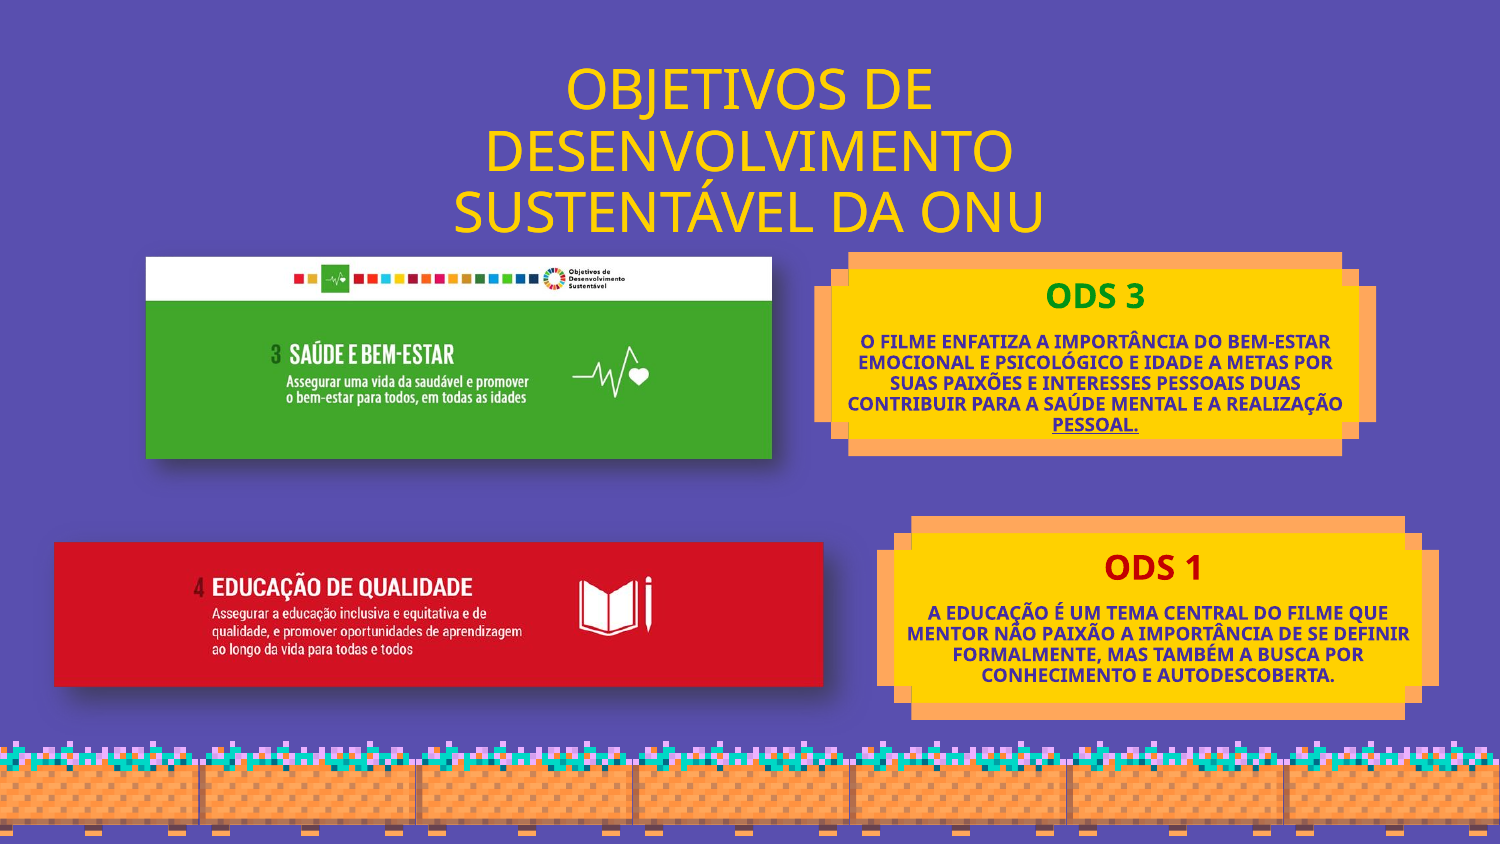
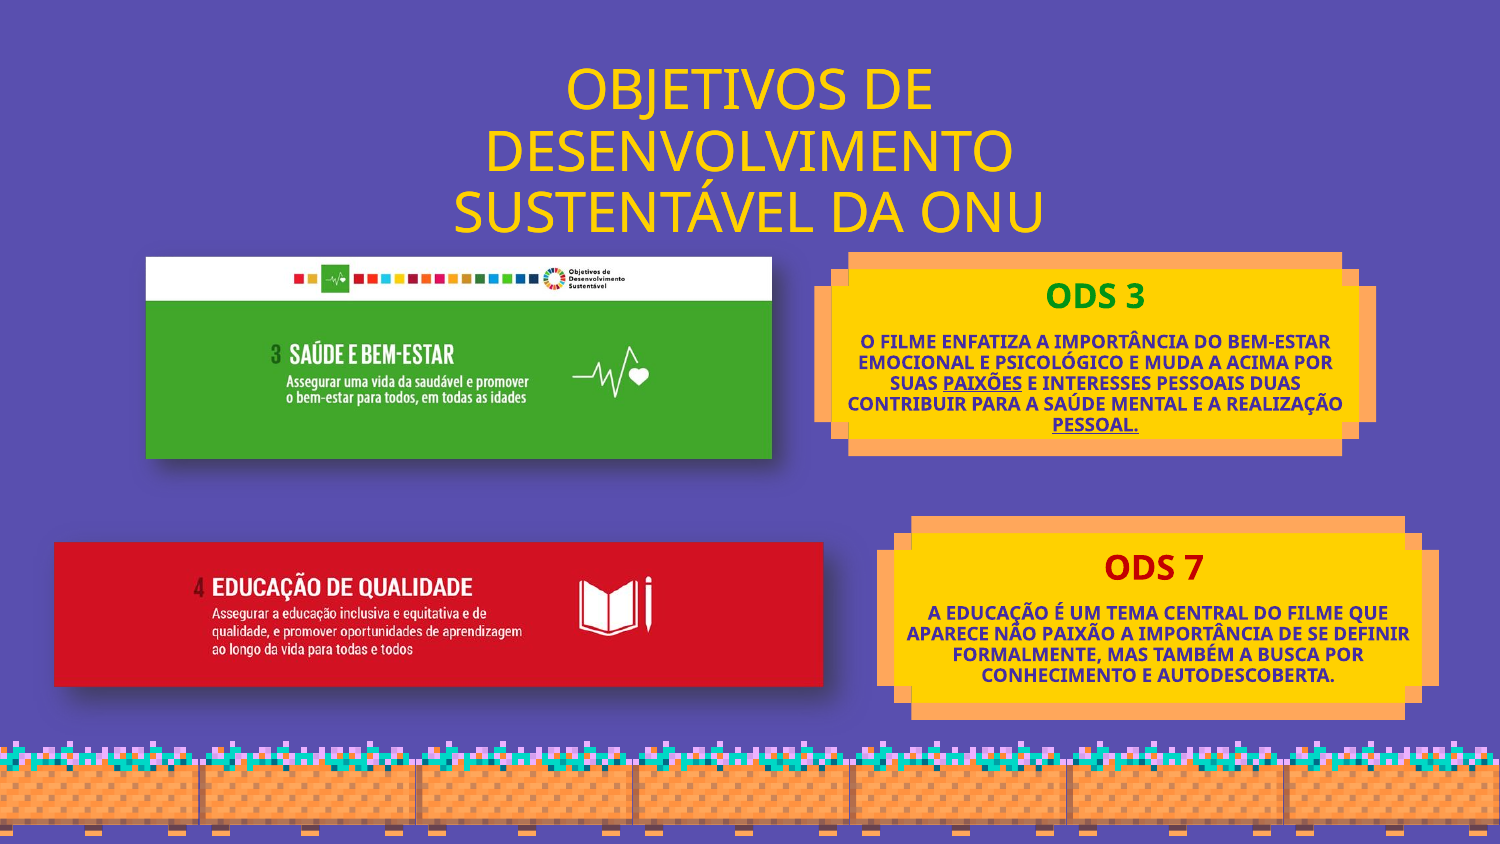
IDADE: IDADE -> MUDA
METAS: METAS -> ACIMA
PAIXÕES underline: none -> present
1: 1 -> 7
MENTOR: MENTOR -> APARECE
